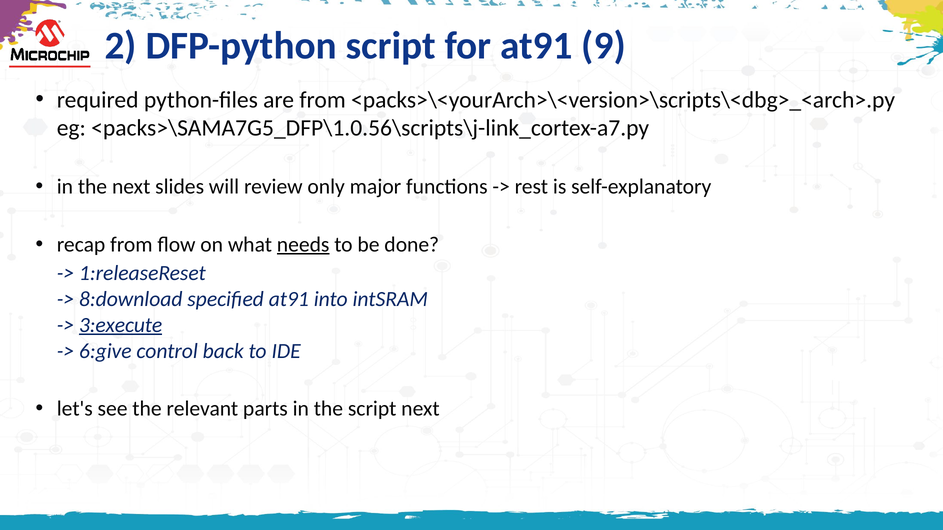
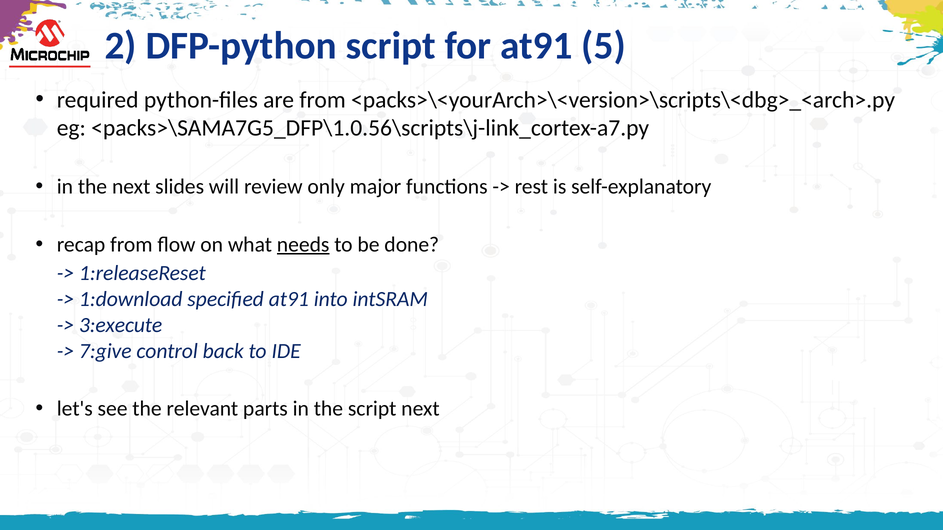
9: 9 -> 5
8:download: 8:download -> 1:download
3:execute underline: present -> none
6:give: 6:give -> 7:give
